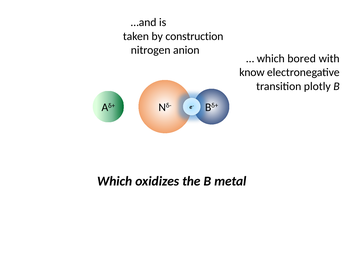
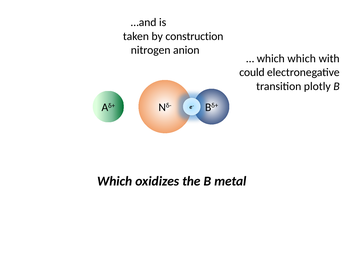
which bored: bored -> which
know: know -> could
